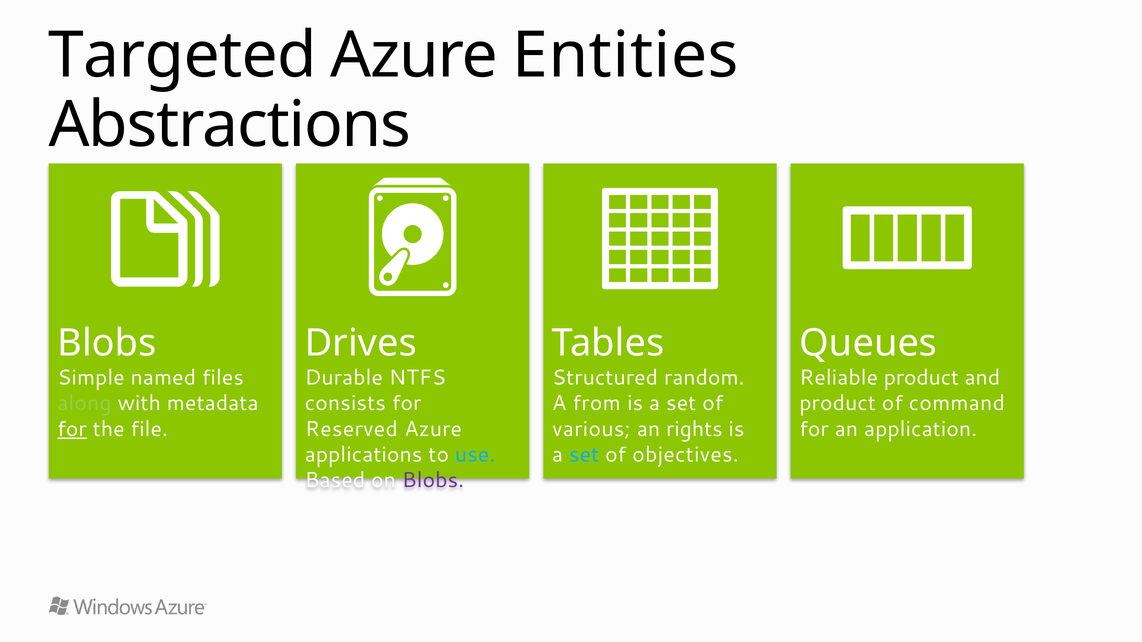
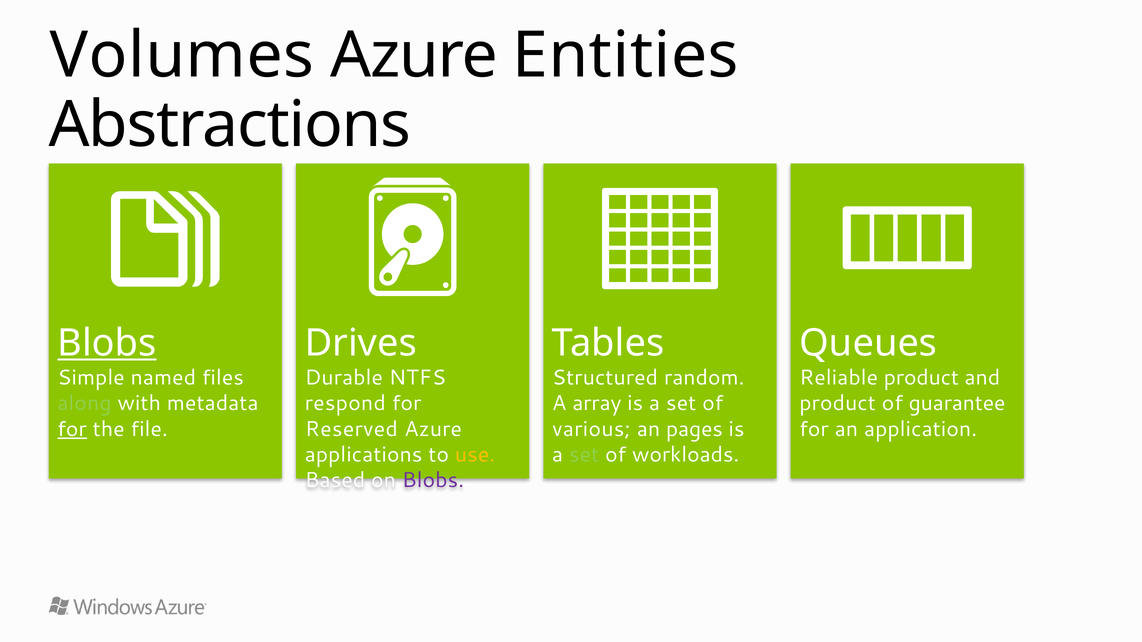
Targeted: Targeted -> Volumes
Blobs at (107, 343) underline: none -> present
consists: consists -> respond
from: from -> array
command: command -> guarantee
rights: rights -> pages
use colour: light blue -> yellow
set at (584, 455) colour: light blue -> light green
objectives: objectives -> workloads
